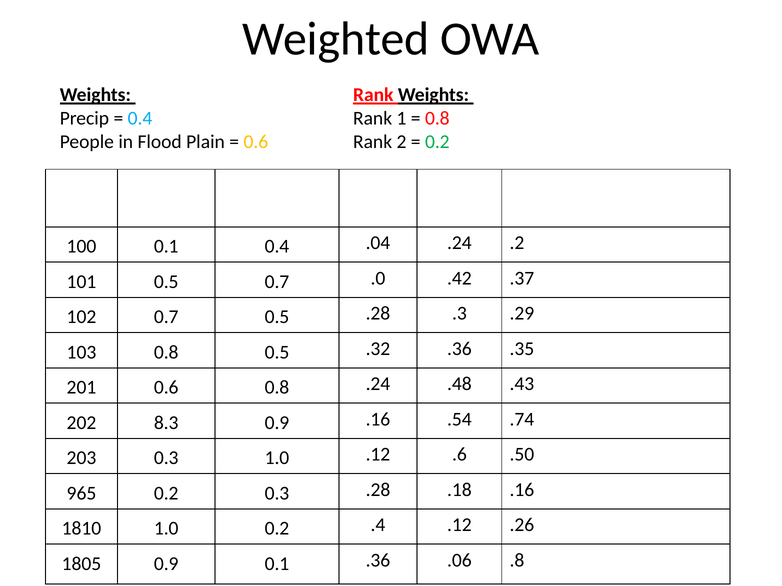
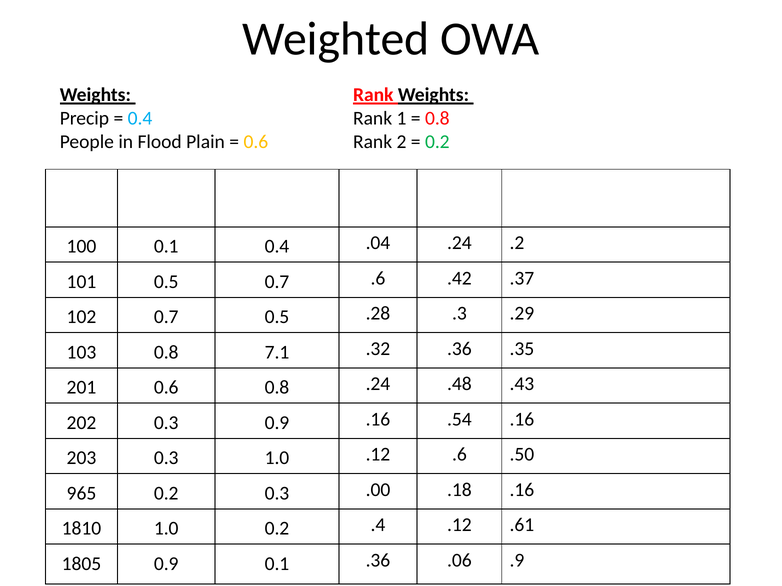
0.7 .0: .0 -> .6
0.8 0.5: 0.5 -> 7.1
202 8.3: 8.3 -> 0.3
.54 .74: .74 -> .16
0.3 .28: .28 -> .00
.26: .26 -> .61
.8: .8 -> .9
